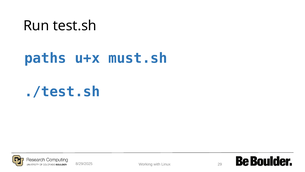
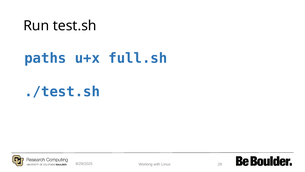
must.sh: must.sh -> full.sh
